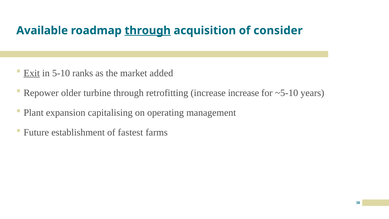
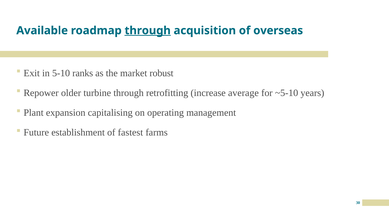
consider: consider -> overseas
Exit underline: present -> none
added: added -> robust
increase increase: increase -> average
